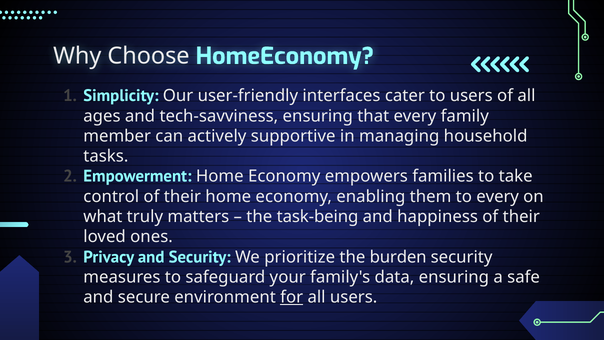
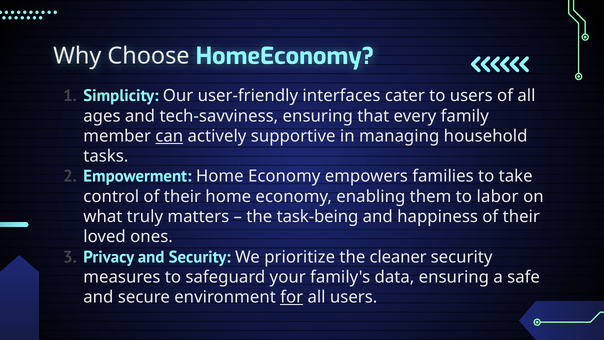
can underline: none -> present
to every: every -> labor
burden: burden -> cleaner
